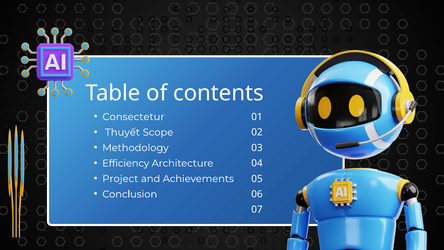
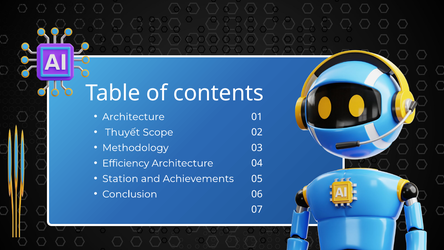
Consectetur at (133, 117): Consectetur -> Architecture
Project: Project -> Station
